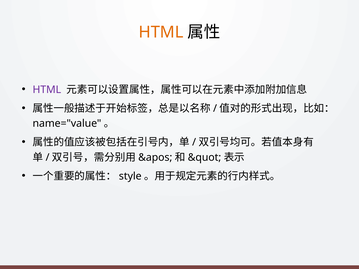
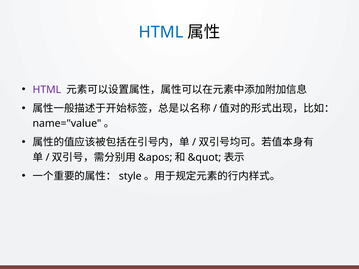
HTML at (161, 32) colour: orange -> blue
